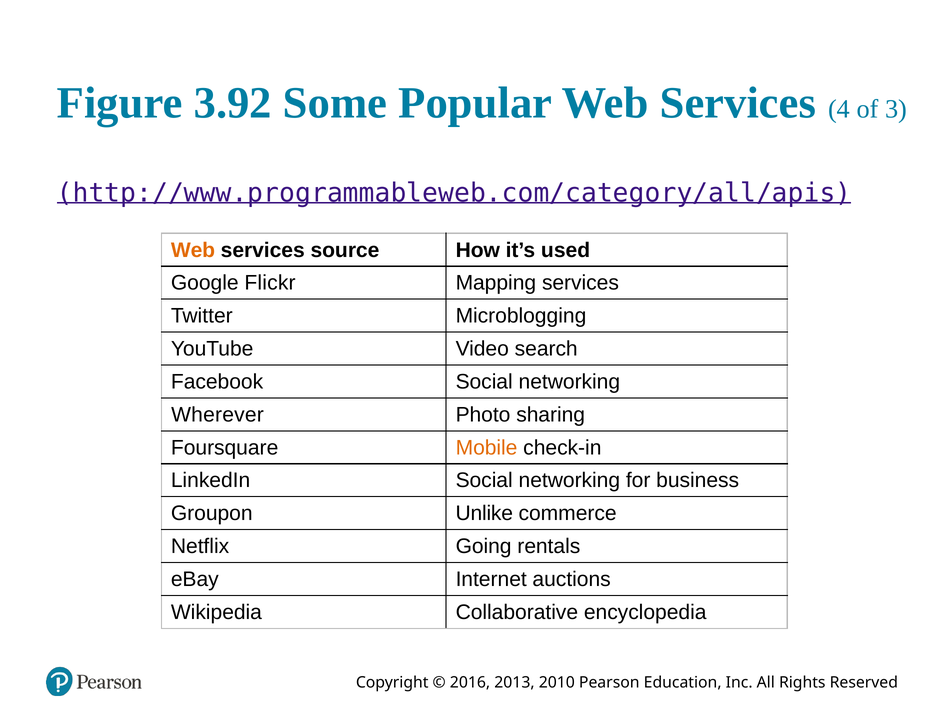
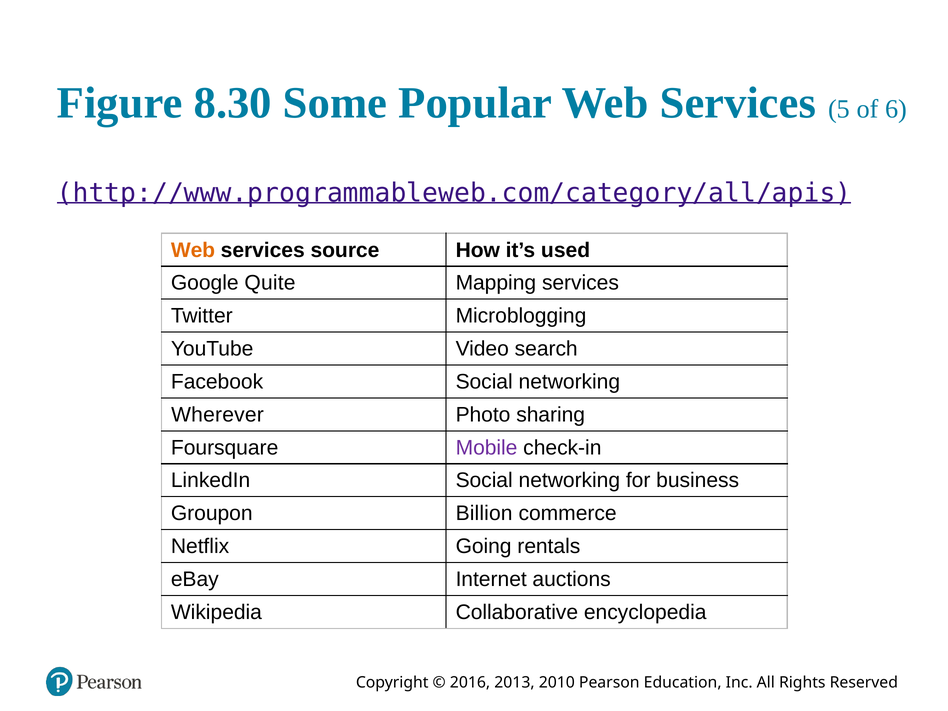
3.92: 3.92 -> 8.30
4: 4 -> 5
3: 3 -> 6
Flickr: Flickr -> Quite
Mobile colour: orange -> purple
Unlike: Unlike -> Billion
